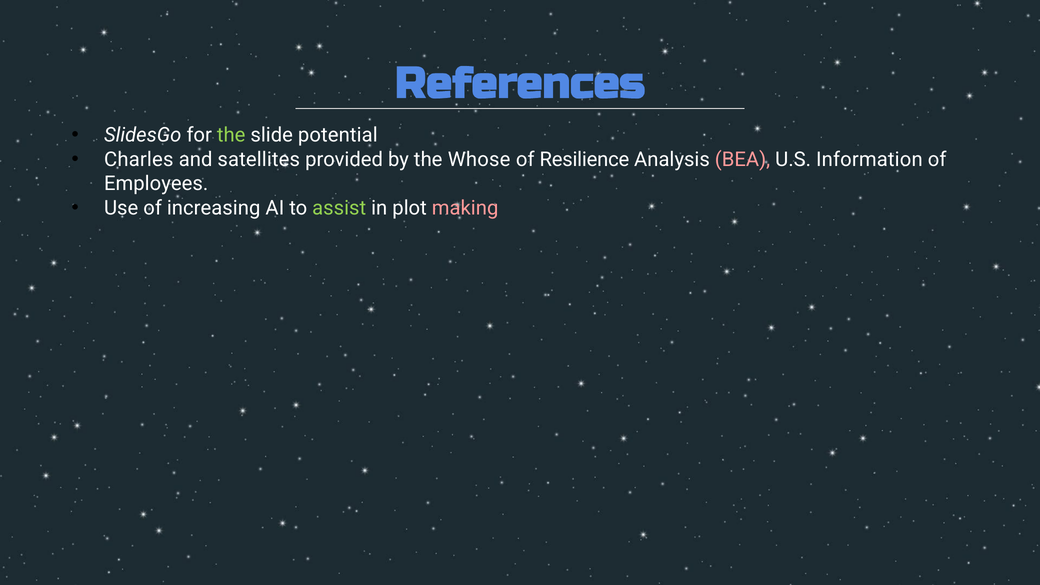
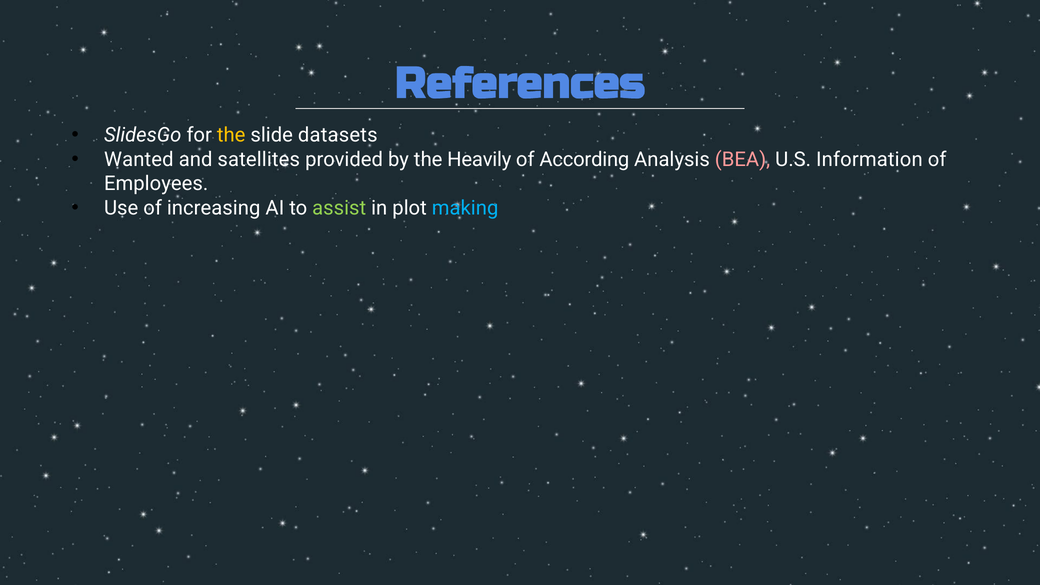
the at (231, 135) colour: light green -> yellow
potential: potential -> datasets
Charles: Charles -> Wanted
Whose: Whose -> Heavily
Resilience: Resilience -> According
making colour: pink -> light blue
